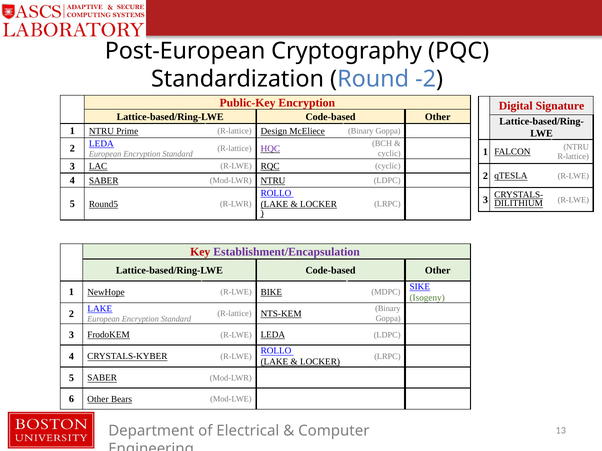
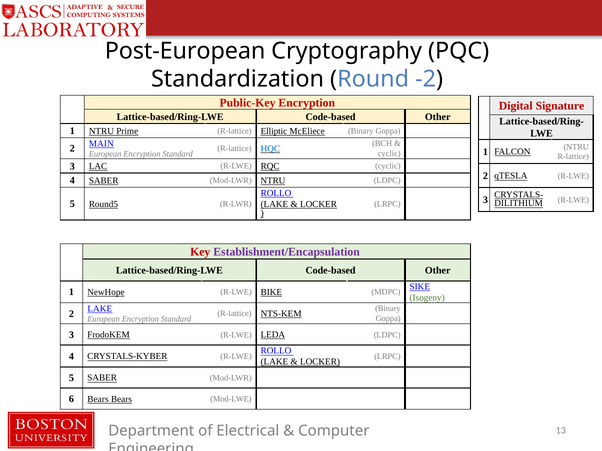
Design: Design -> Elliptic
2 LEDA: LEDA -> MAIN
HQC colour: purple -> blue
6 Other: Other -> Bears
